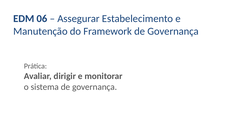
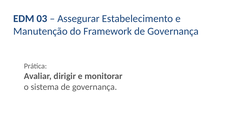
06: 06 -> 03
